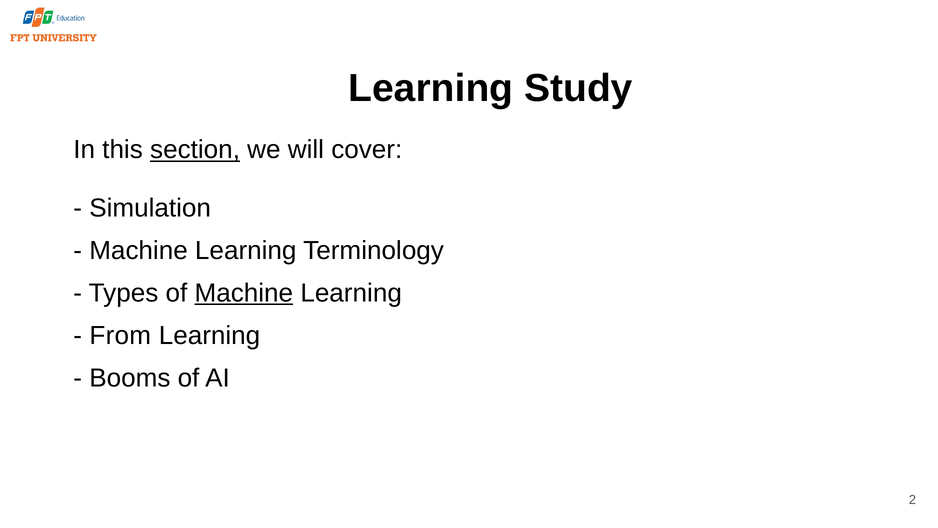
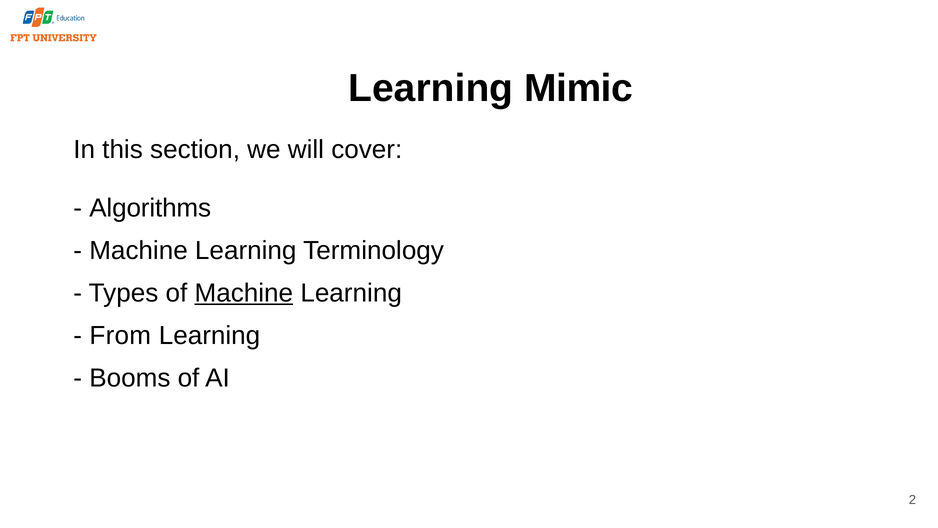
Study: Study -> Mimic
section underline: present -> none
Simulation: Simulation -> Algorithms
